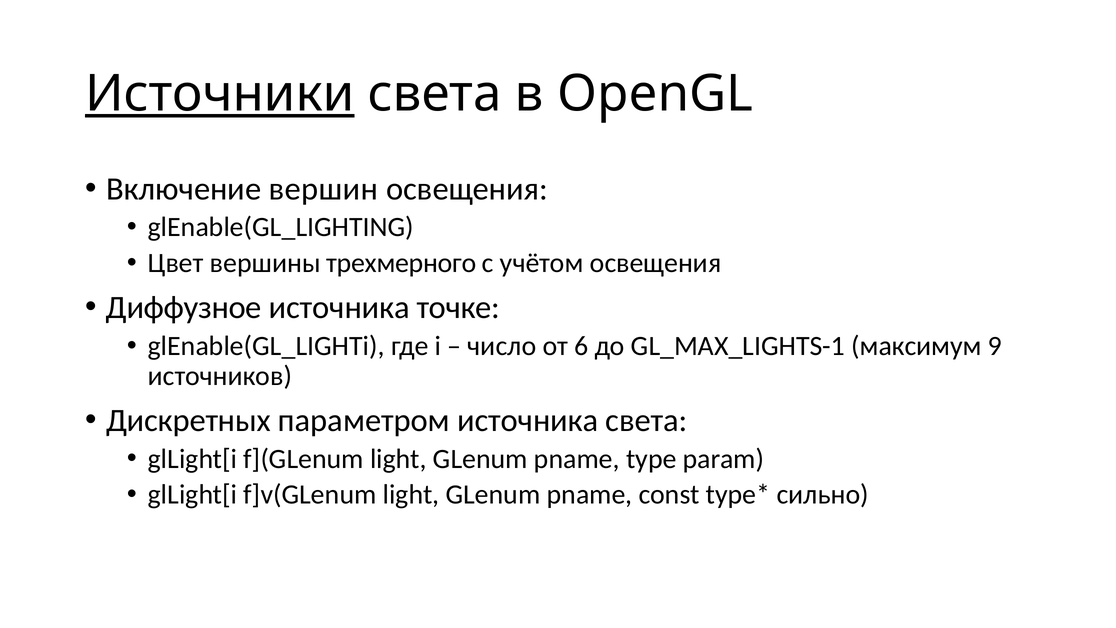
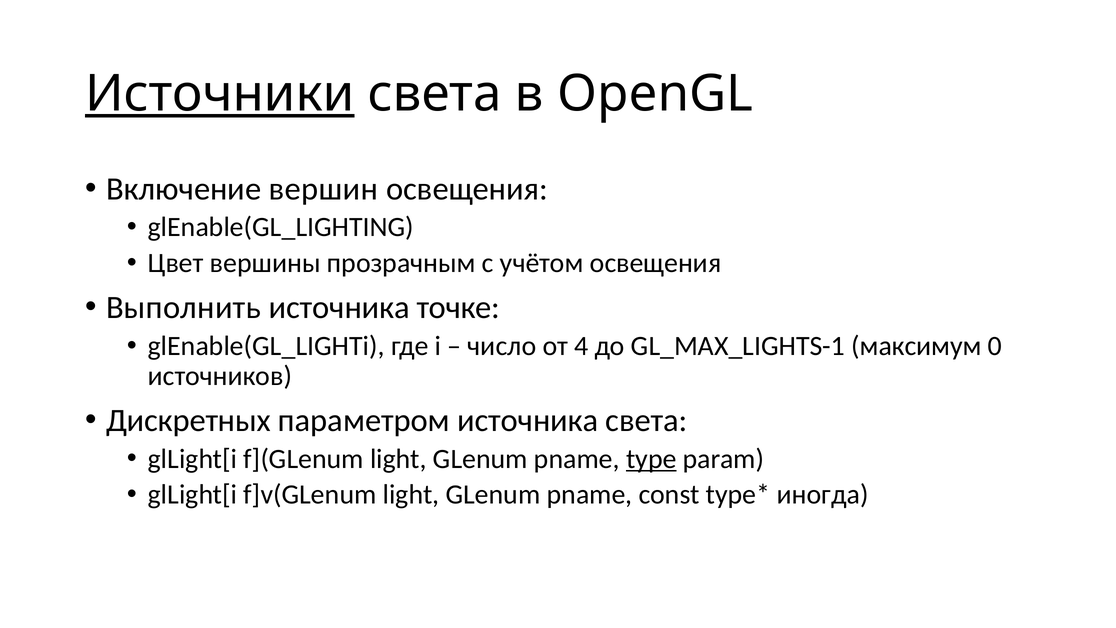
трехмерного: трехмерного -> прозрачным
Диффузное: Диффузное -> Выполнить
6: 6 -> 4
9: 9 -> 0
type underline: none -> present
сильно: сильно -> иногда
